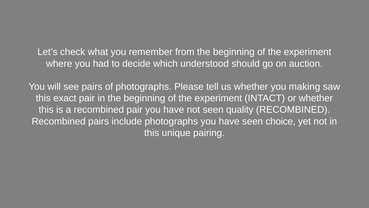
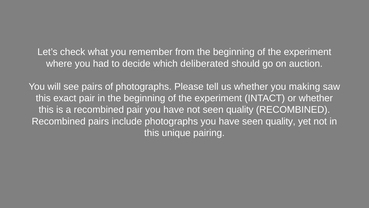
understood: understood -> deliberated
have seen choice: choice -> quality
